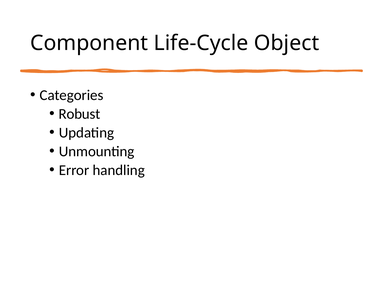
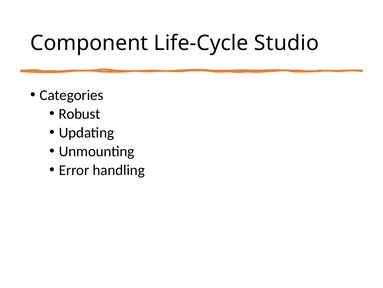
Object: Object -> Studio
